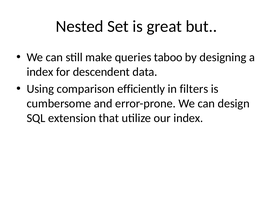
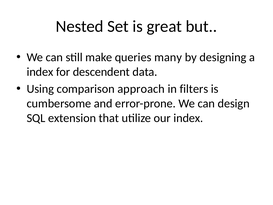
taboo: taboo -> many
efficiently: efficiently -> approach
